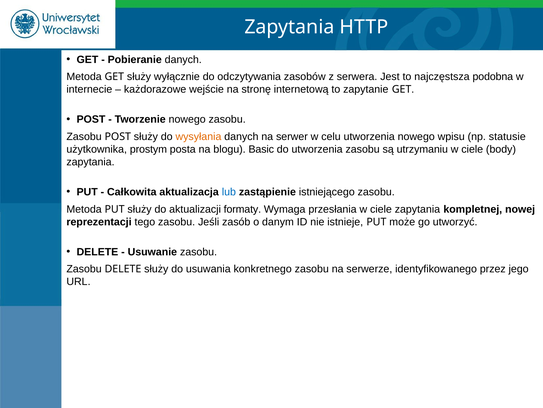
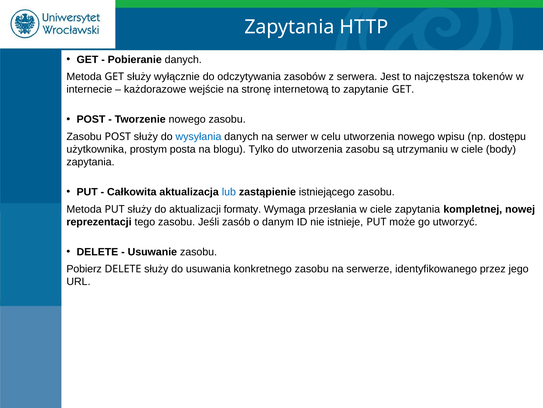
podobna: podobna -> tokenów
wysyłania colour: orange -> blue
statusie: statusie -> dostępu
Basic: Basic -> Tylko
Zasobu at (84, 269): Zasobu -> Pobierz
